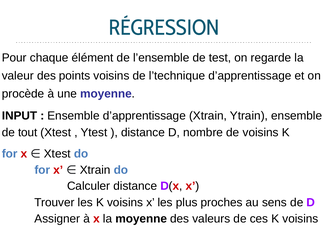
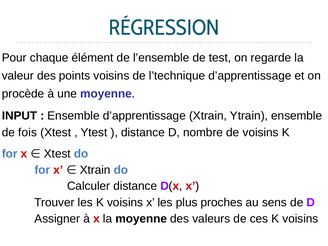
tout: tout -> fois
